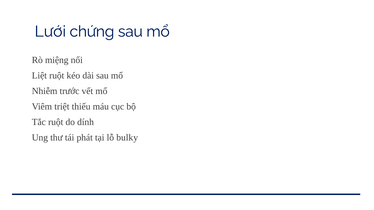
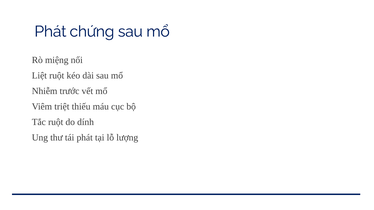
Lưới at (50, 32): Lưới -> Phát
bulky: bulky -> lượng
